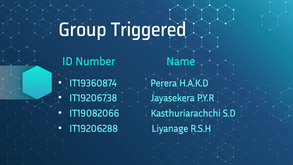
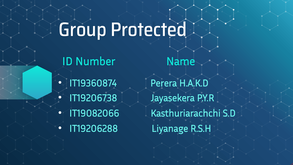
Triggered: Triggered -> Protected
